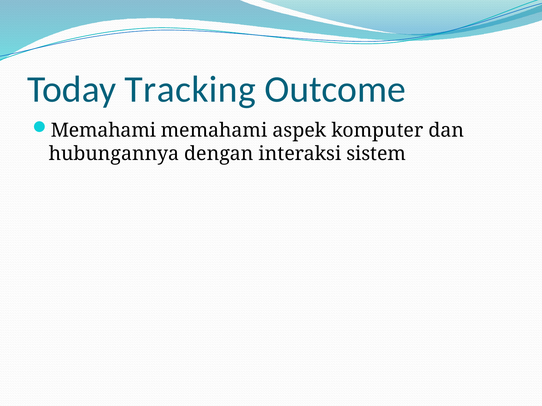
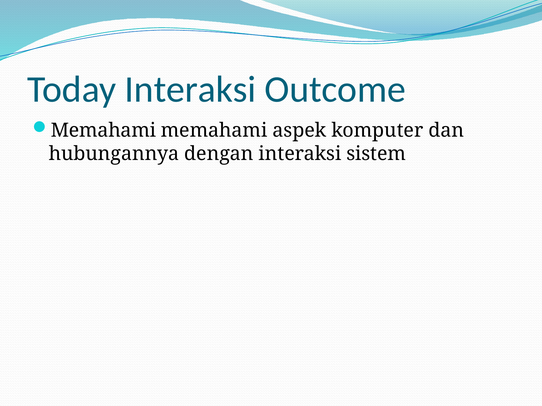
Today Tracking: Tracking -> Interaksi
